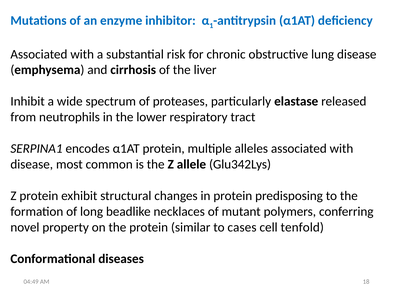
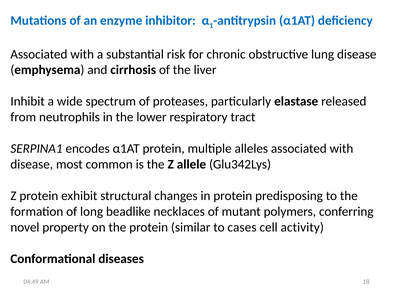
tenfold: tenfold -> activity
